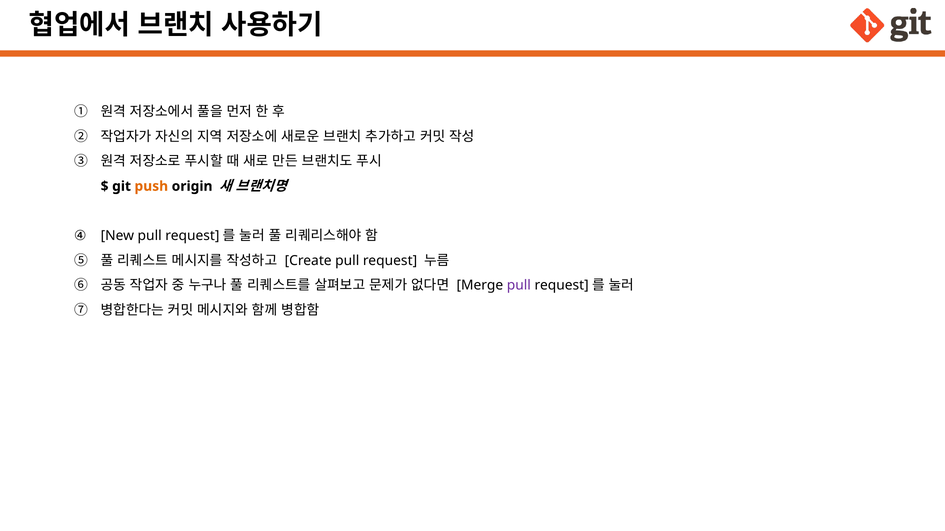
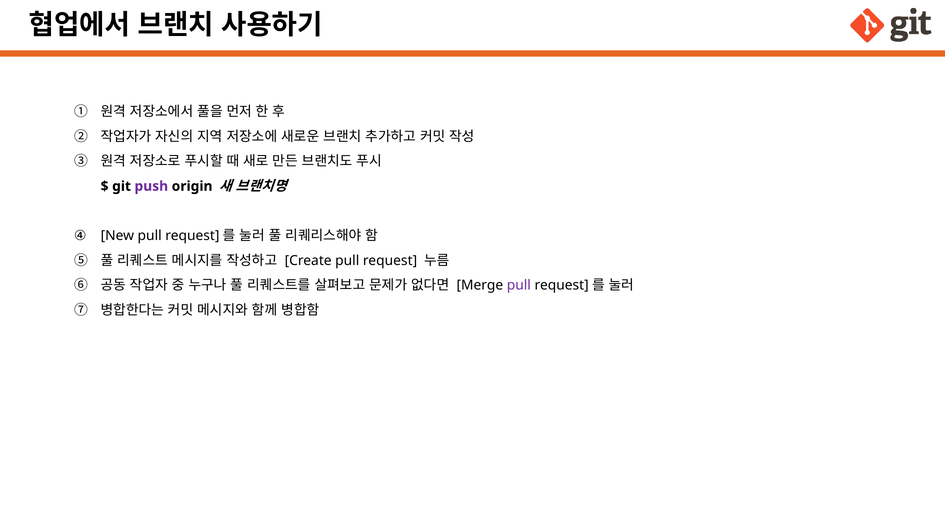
push colour: orange -> purple
